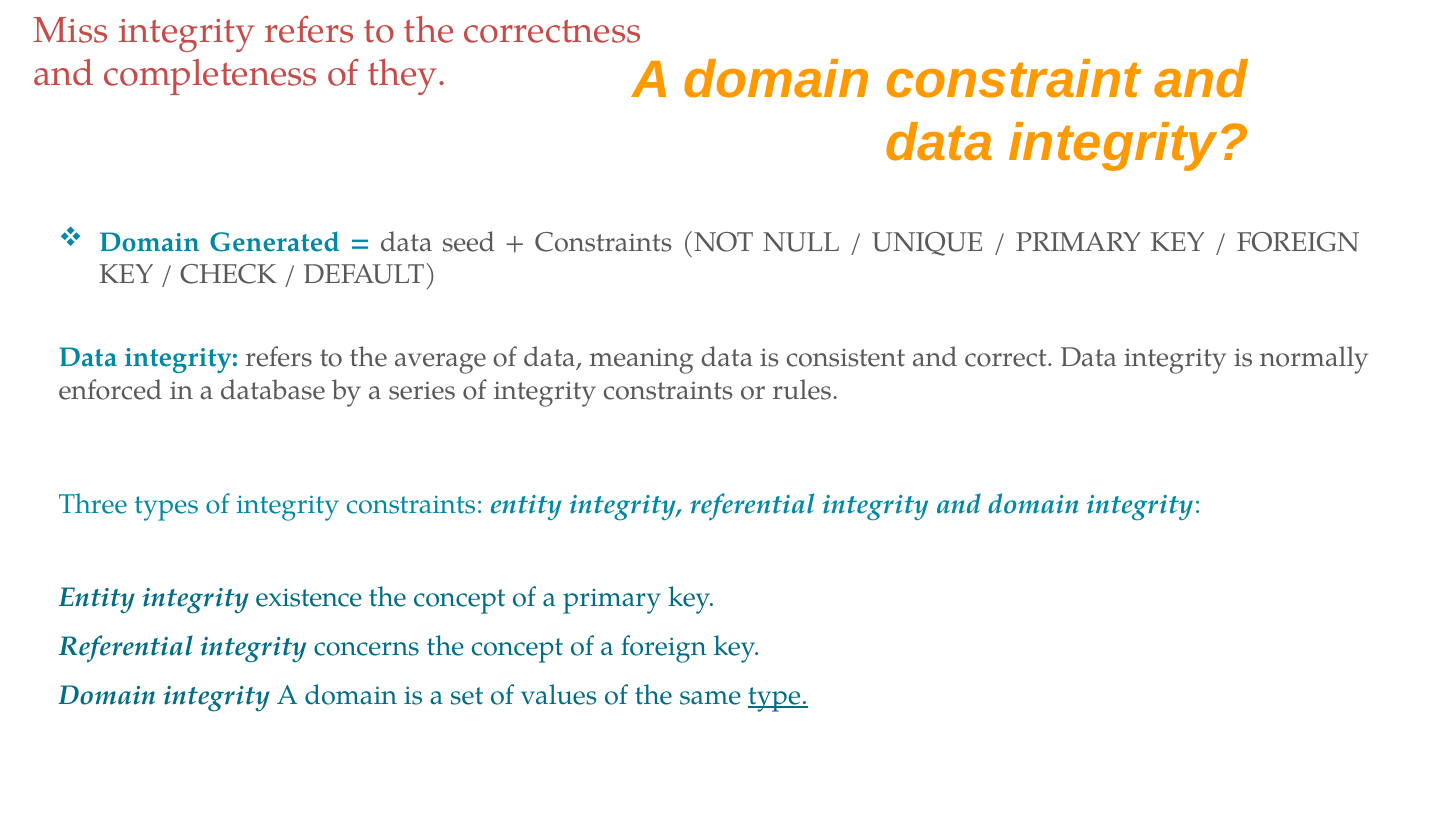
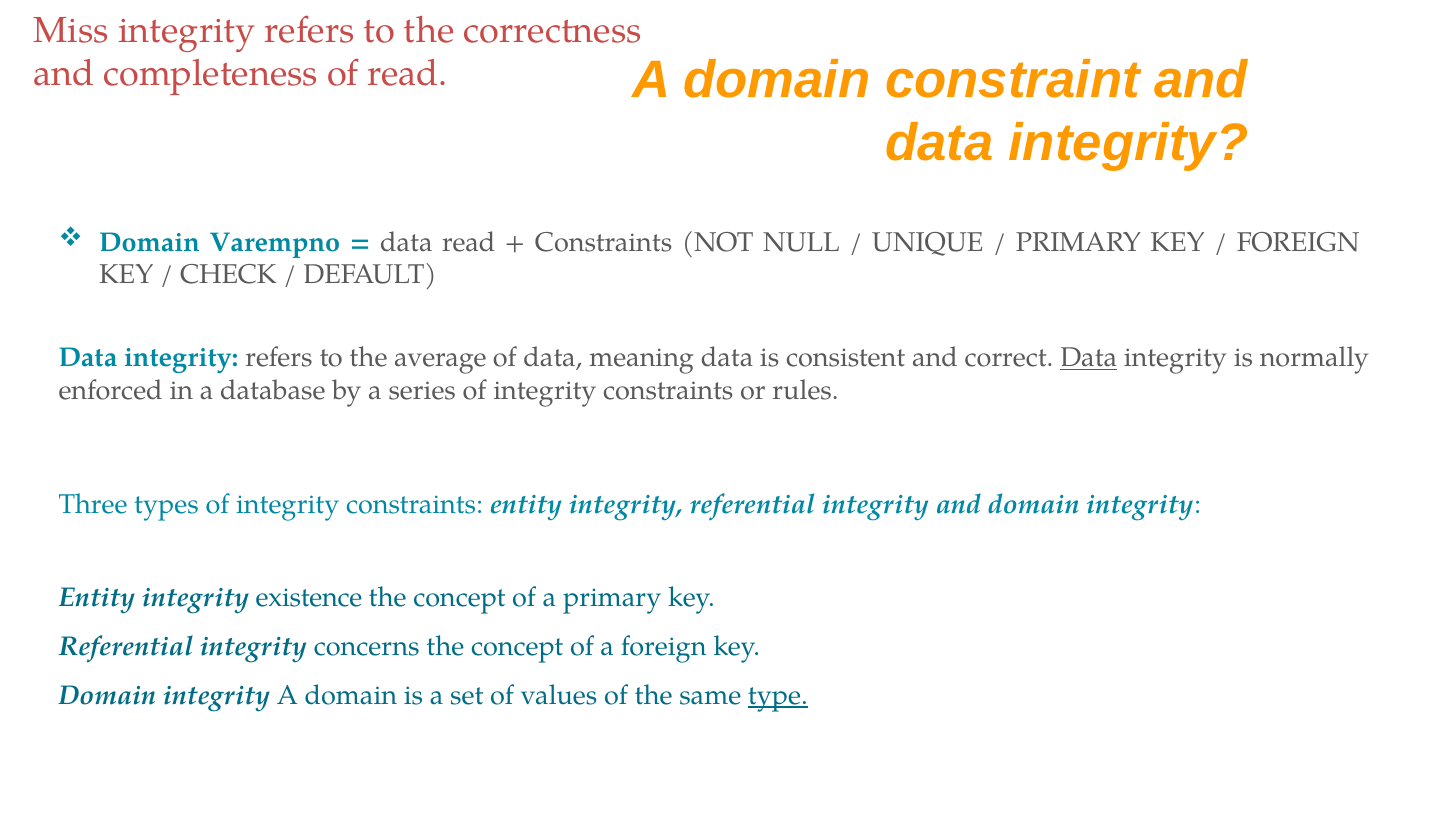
of they: they -> read
Generated: Generated -> Varempno
data seed: seed -> read
Data at (1089, 358) underline: none -> present
